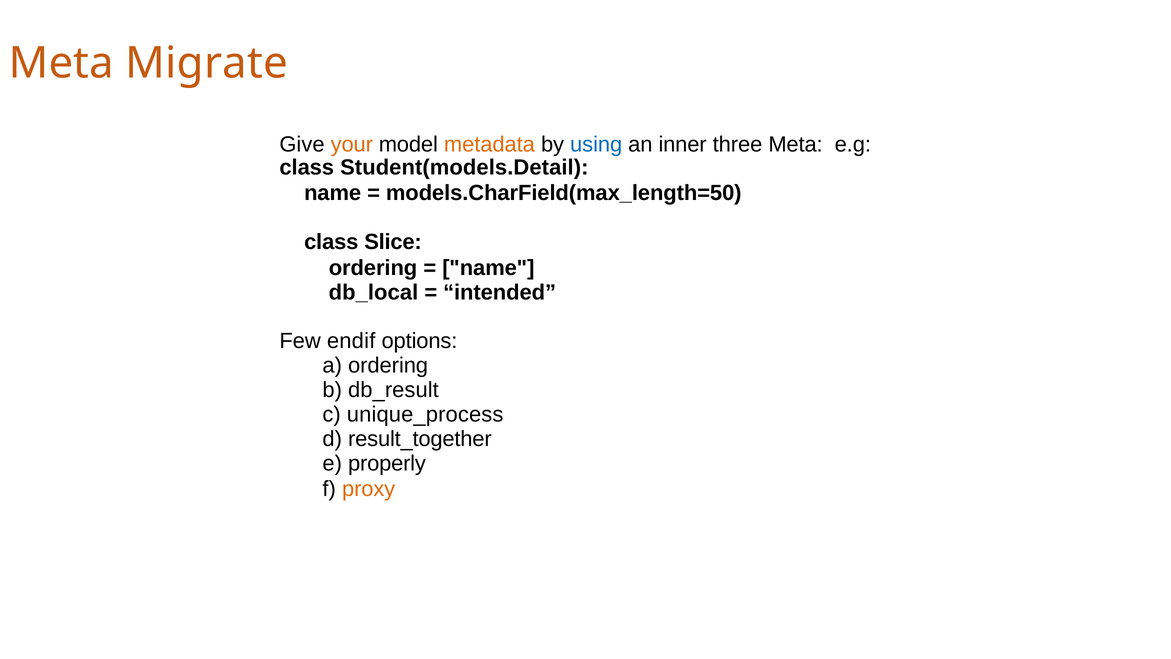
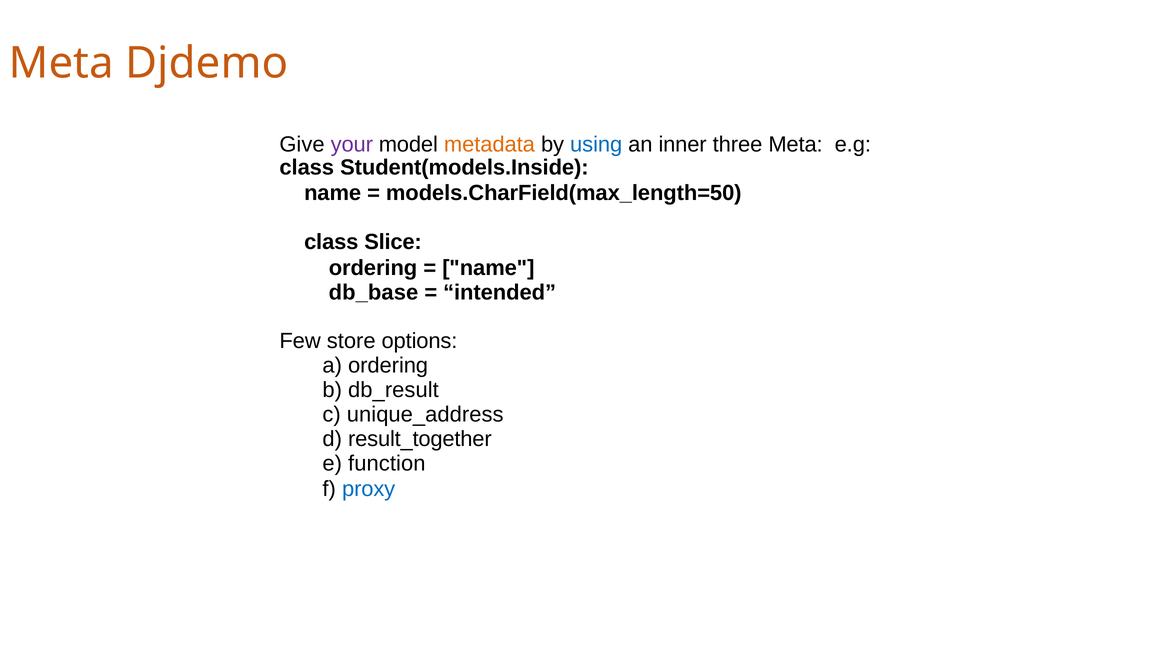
Migrate: Migrate -> Djdemo
your colour: orange -> purple
Student(models.Detail: Student(models.Detail -> Student(models.Inside
db_local: db_local -> db_base
endif: endif -> store
unique_process: unique_process -> unique_address
properly: properly -> function
proxy colour: orange -> blue
